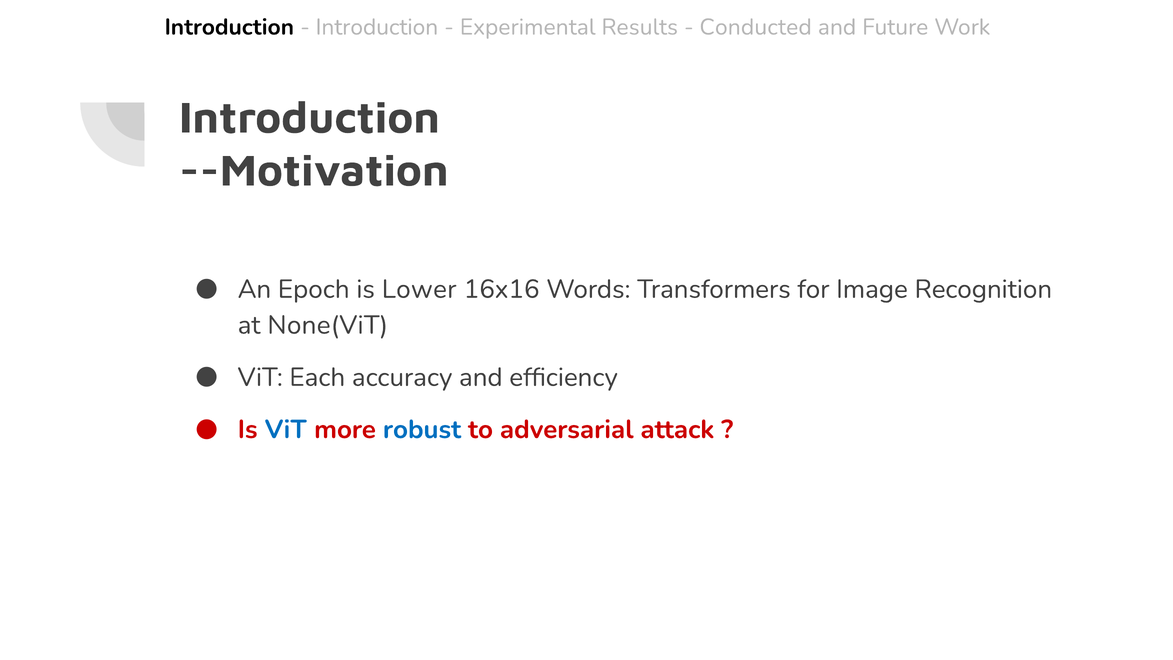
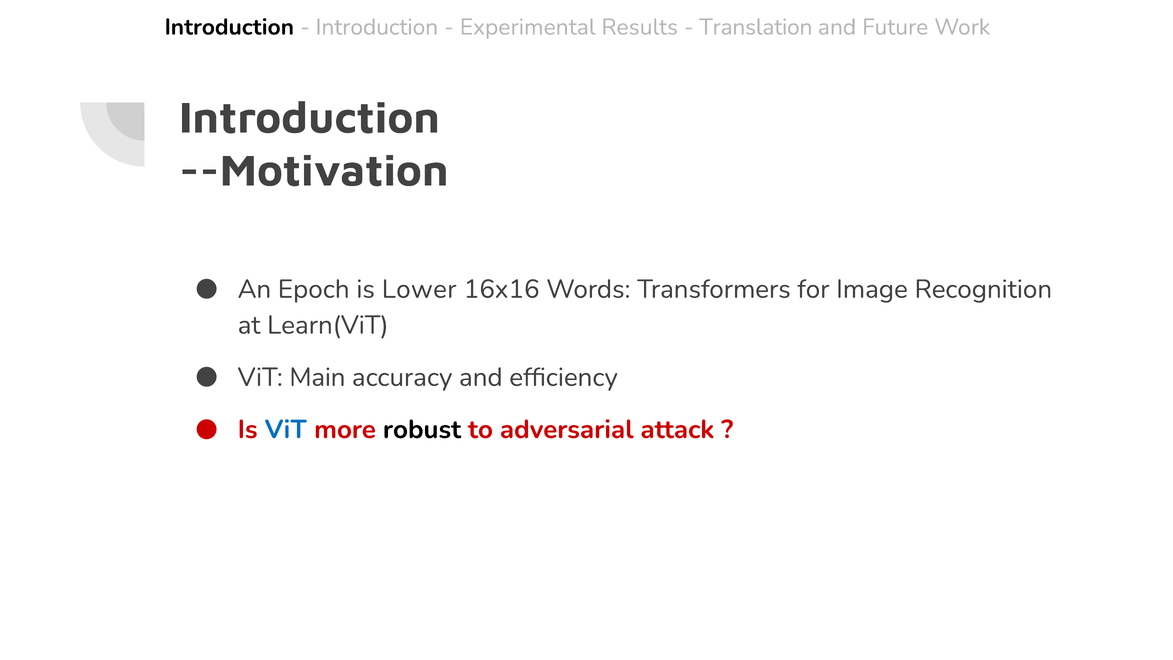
Conducted: Conducted -> Translation
None(ViT: None(ViT -> Learn(ViT
Each: Each -> Main
robust colour: blue -> black
